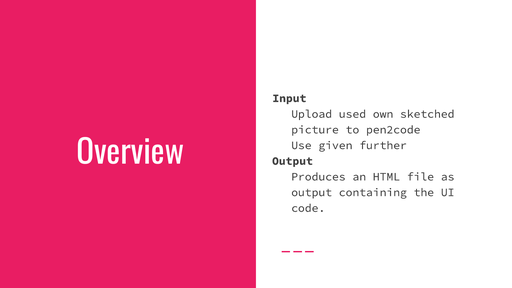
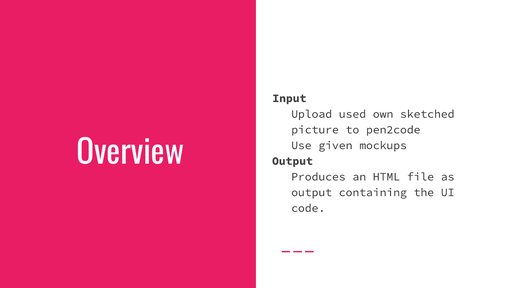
further: further -> mockups
